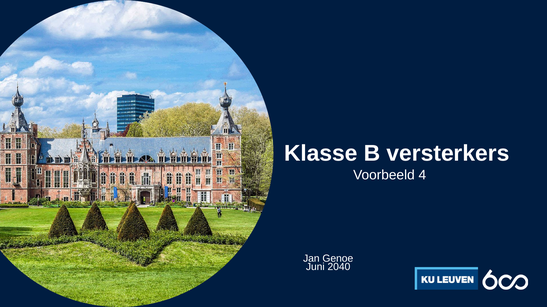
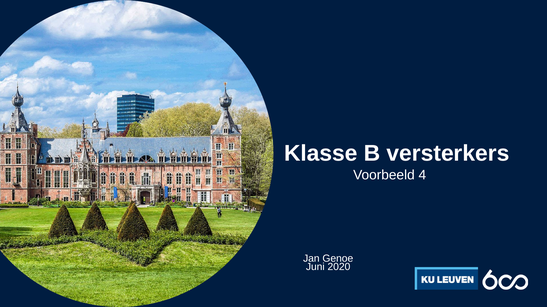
2040: 2040 -> 2020
